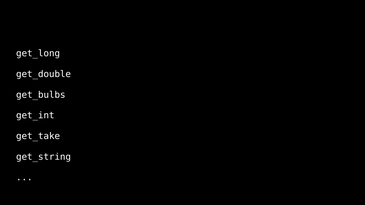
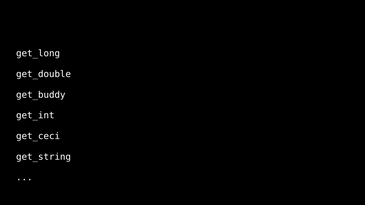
get_bulbs: get_bulbs -> get_buddy
get_take: get_take -> get_ceci
